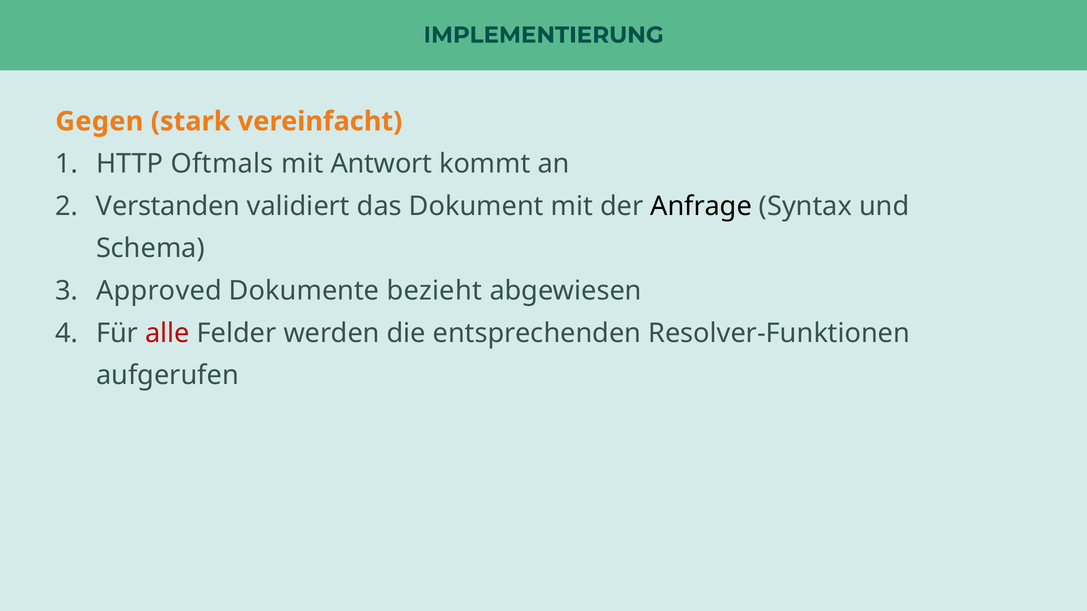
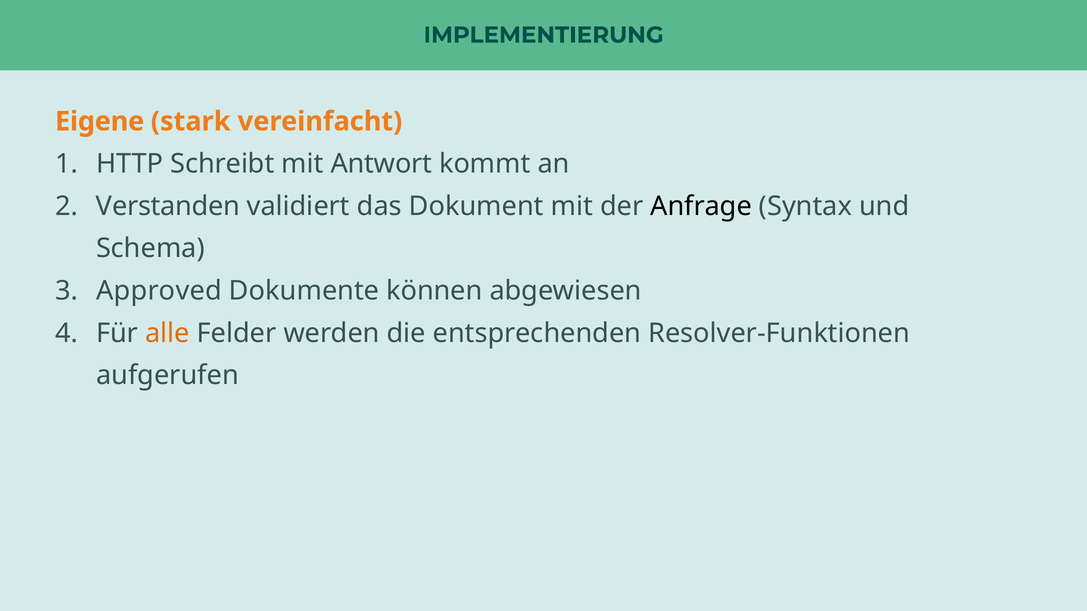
Gegen: Gegen -> Eigene
Oftmals: Oftmals -> Schreibt
bezieht: bezieht -> können
alle colour: red -> orange
